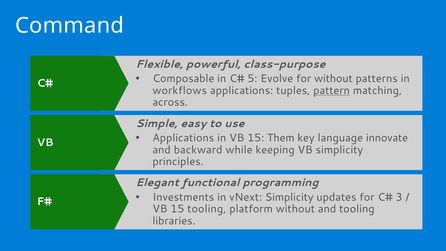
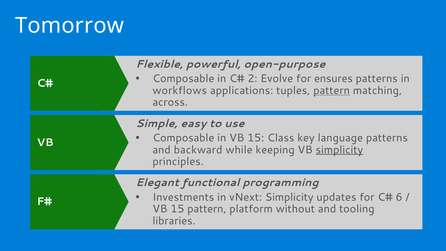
Command: Command -> Tomorrow
class-purpose: class-purpose -> open-purpose
5: 5 -> 2
for without: without -> ensures
Applications at (183, 138): Applications -> Composable
Them: Them -> Class
language innovate: innovate -> patterns
simplicity at (339, 150) underline: none -> present
3: 3 -> 6
15 tooling: tooling -> pattern
